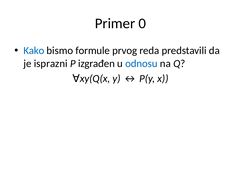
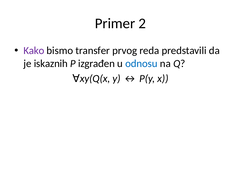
0: 0 -> 2
Kako colour: blue -> purple
formule: formule -> transfer
isprazni: isprazni -> iskaznih
